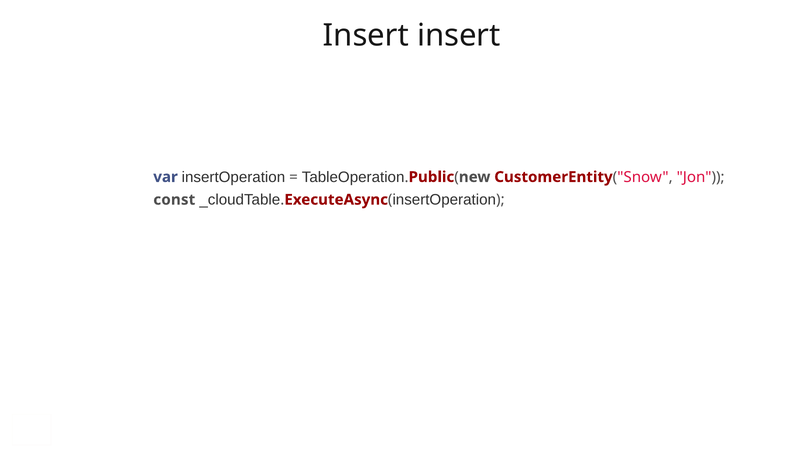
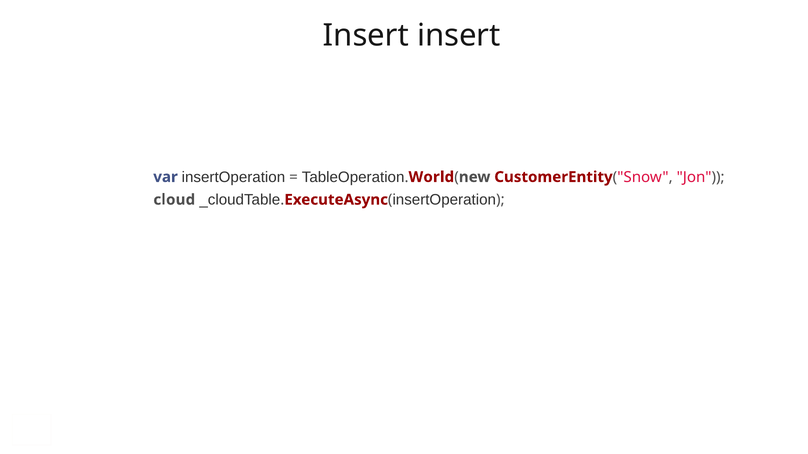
Public: Public -> World
const: const -> cloud
